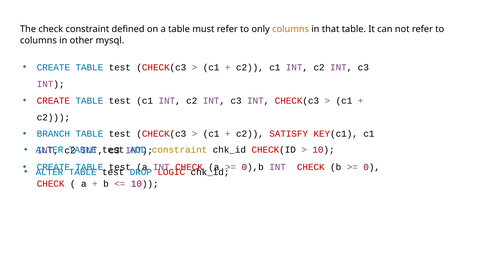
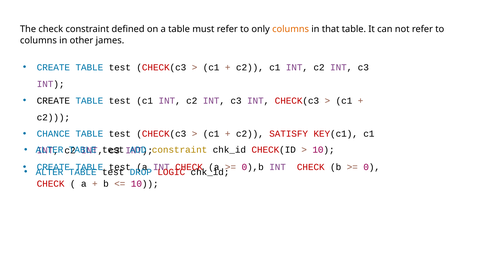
mysql: mysql -> james
CREATE at (53, 101) colour: red -> black
BRANCH: BRANCH -> CHANCE
